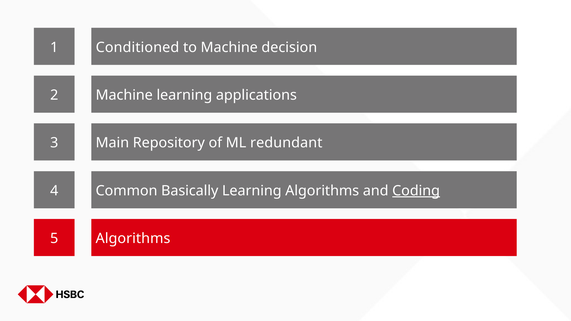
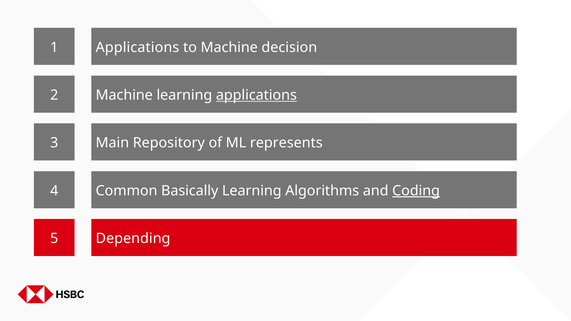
1 Conditioned: Conditioned -> Applications
applications at (256, 95) underline: none -> present
redundant: redundant -> represents
5 Algorithms: Algorithms -> Depending
